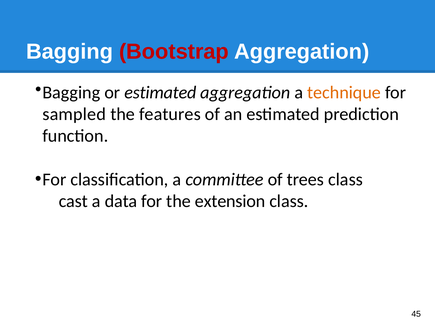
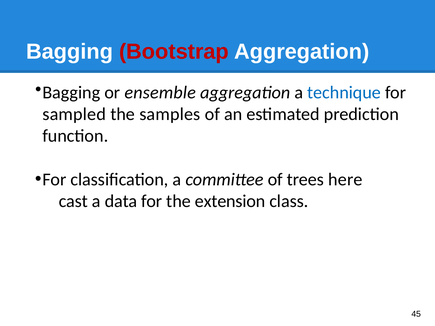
or estimated: estimated -> ensemble
technique colour: orange -> blue
features: features -> samples
trees class: class -> here
